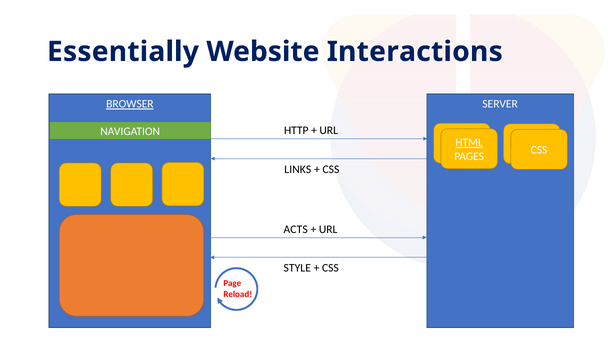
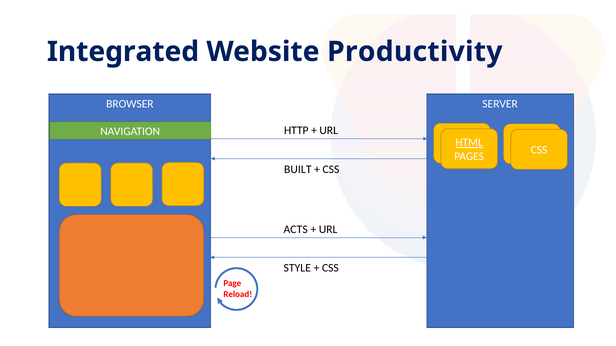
Essentially: Essentially -> Integrated
Interactions: Interactions -> Productivity
BROWSER underline: present -> none
LINKS: LINKS -> BUILT
